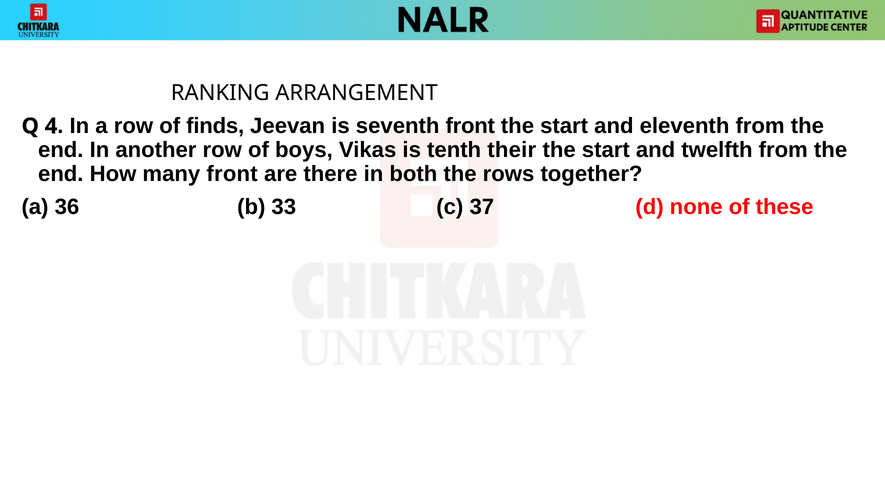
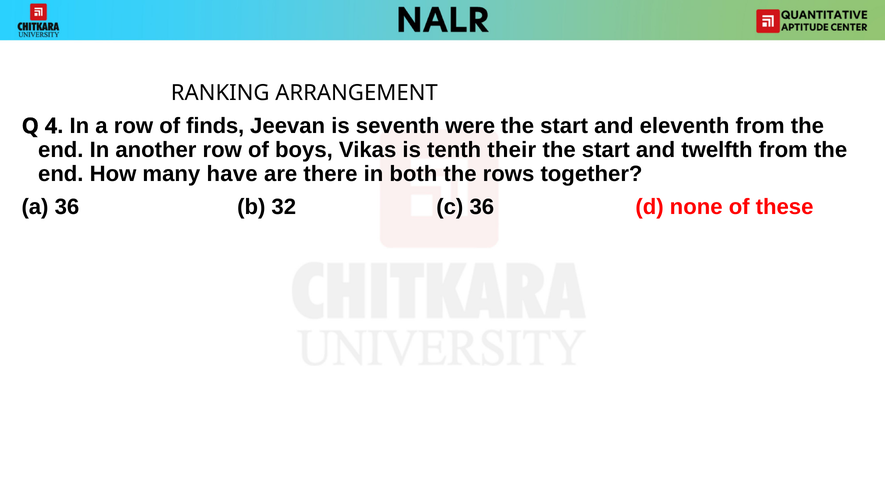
seventh front: front -> were
many front: front -> have
33: 33 -> 32
c 37: 37 -> 36
